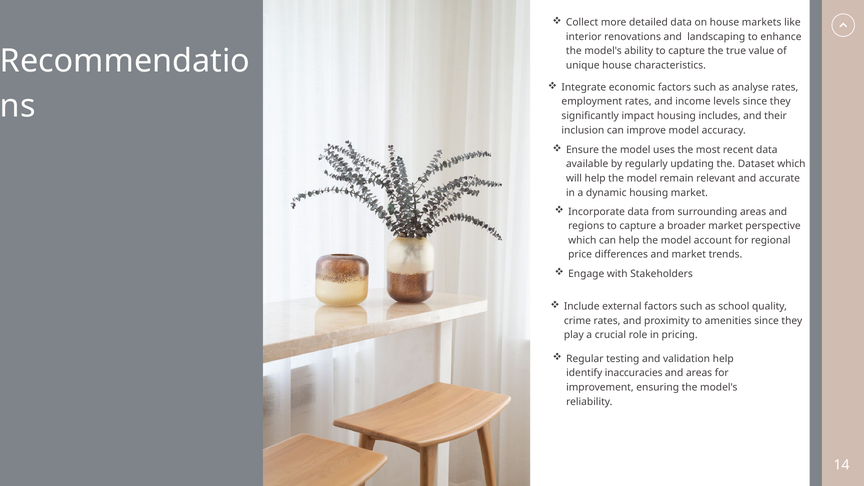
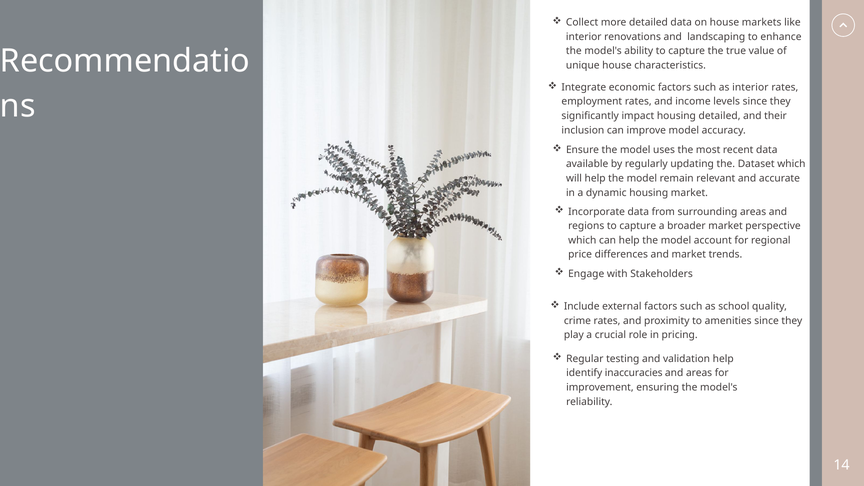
as analyse: analyse -> interior
housing includes: includes -> detailed
